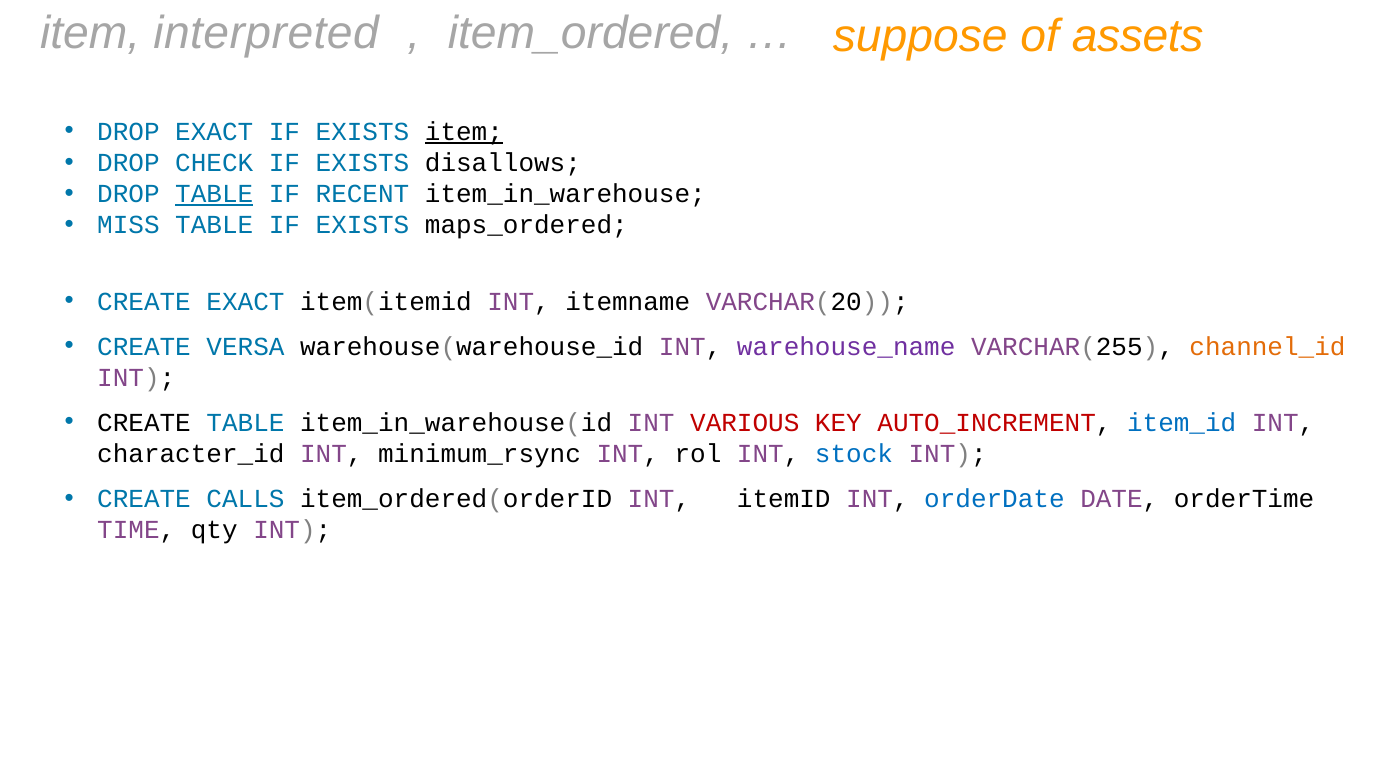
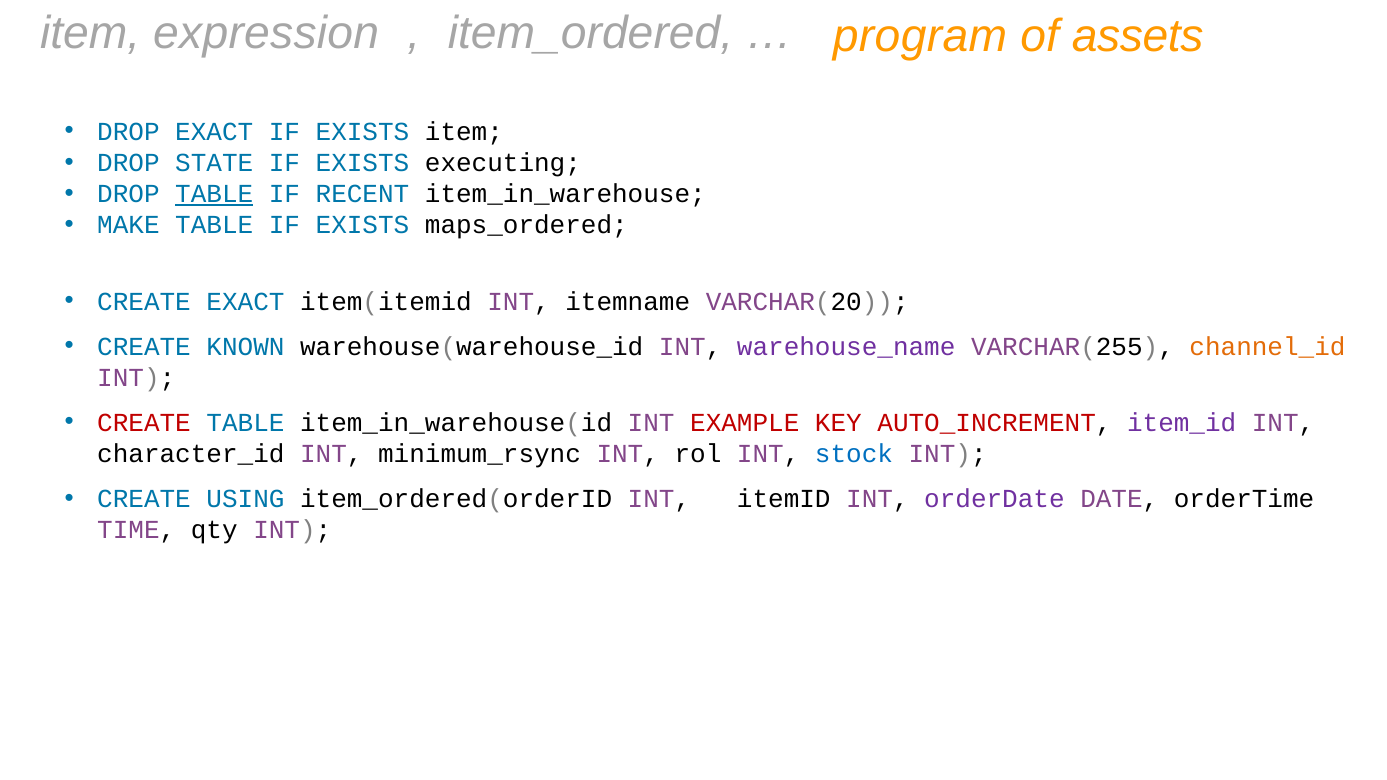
interpreted: interpreted -> expression
suppose: suppose -> program
item at (464, 132) underline: present -> none
CHECK: CHECK -> STATE
disallows: disallows -> executing
MISS: MISS -> MAKE
VERSA: VERSA -> KNOWN
CREATE at (144, 423) colour: black -> red
VARIOUS: VARIOUS -> EXAMPLE
item_id colour: blue -> purple
CALLS: CALLS -> USING
orderDate colour: blue -> purple
